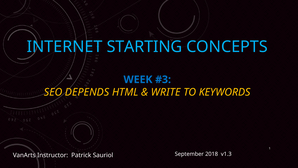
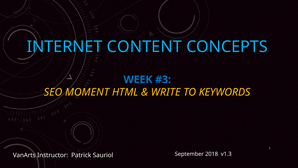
STARTING: STARTING -> CONTENT
DEPENDS: DEPENDS -> MOMENT
